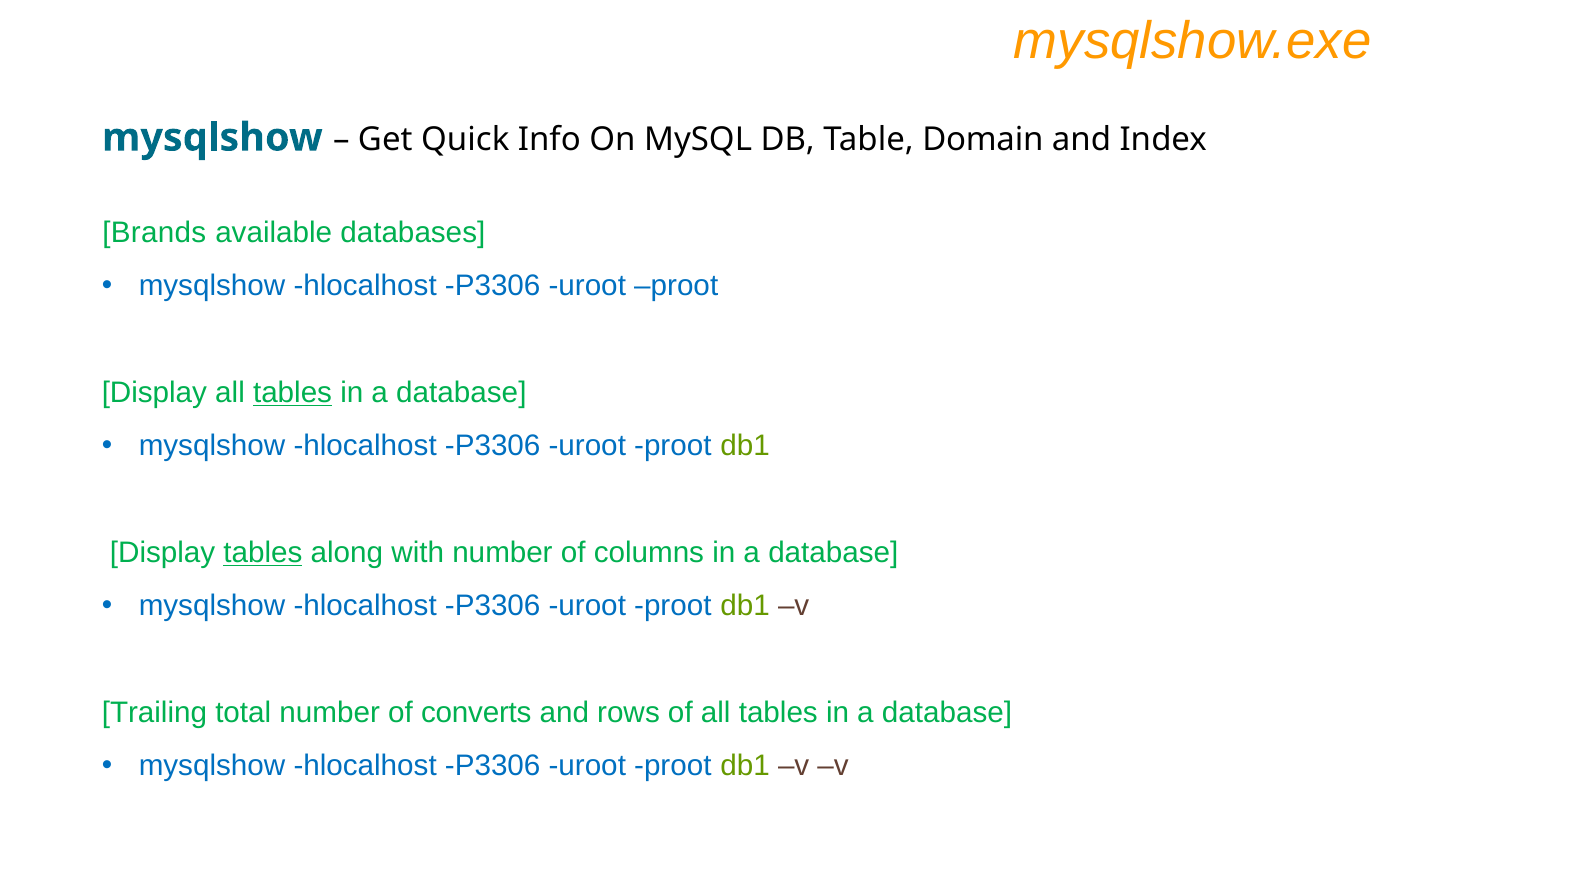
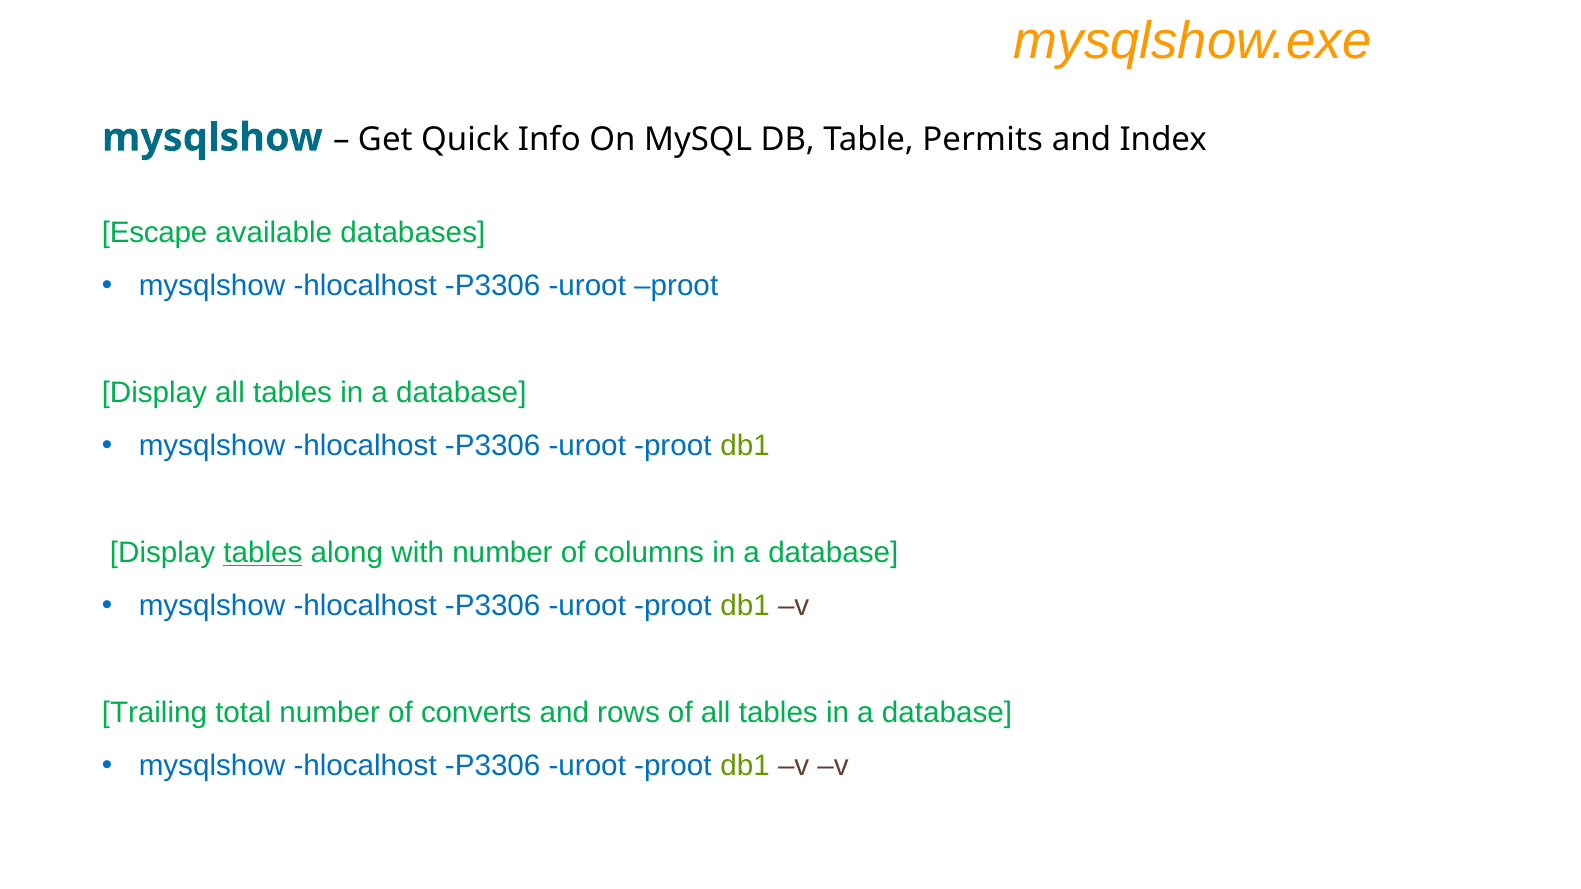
Domain: Domain -> Permits
Brands: Brands -> Escape
tables at (293, 393) underline: present -> none
